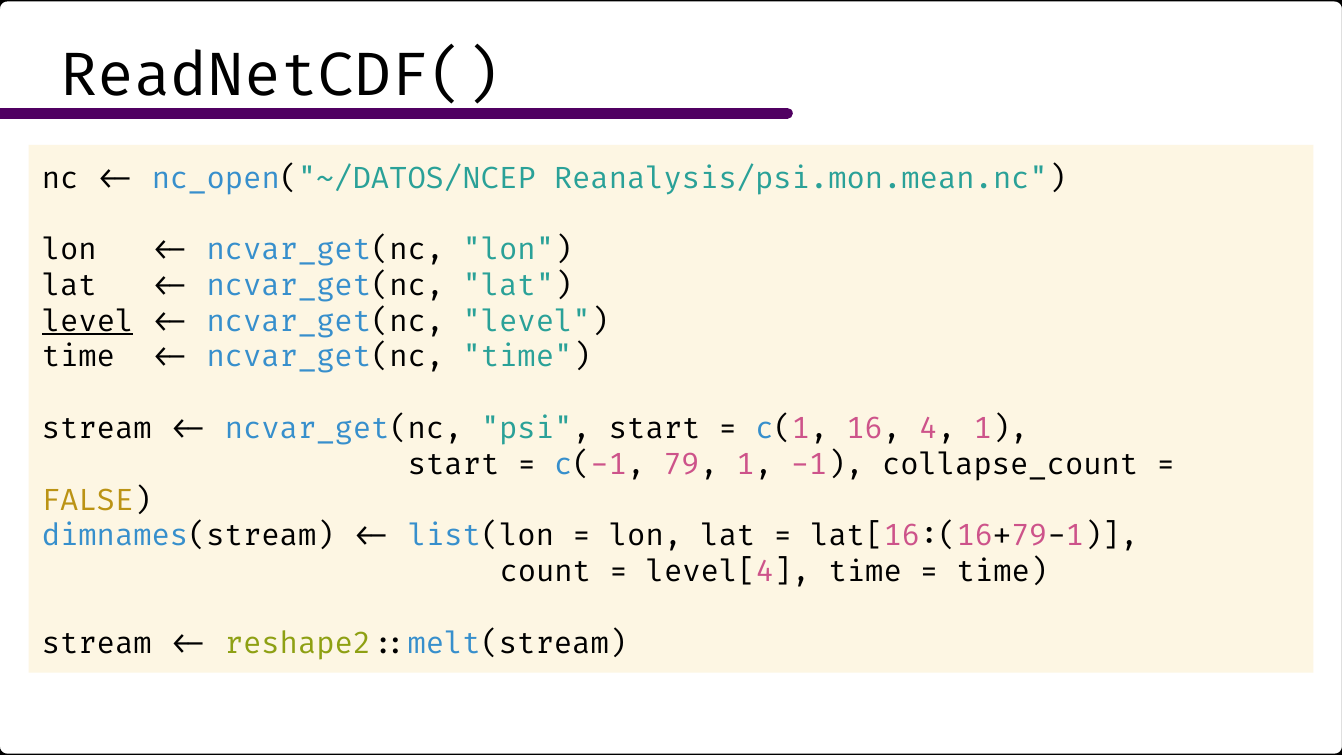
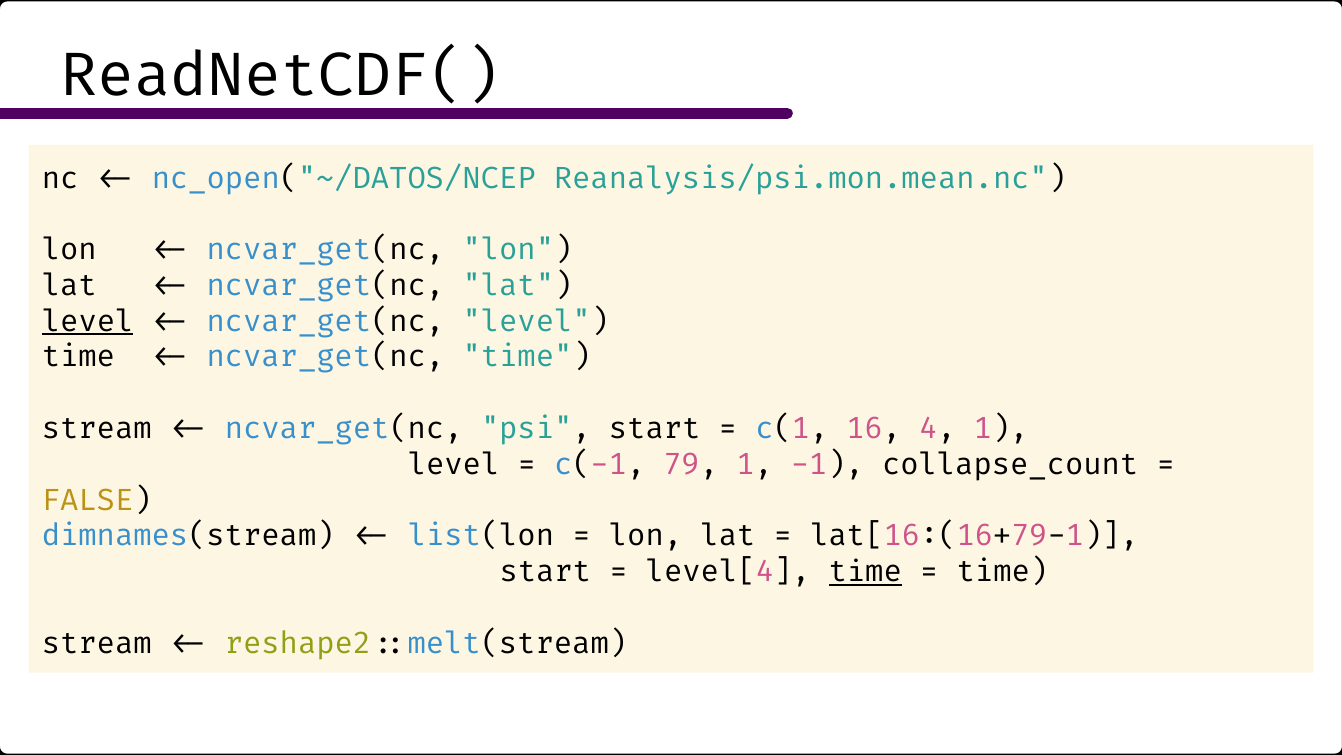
start at (454, 464): start -> level
count at (545, 572): count -> start
time at (865, 572) underline: none -> present
